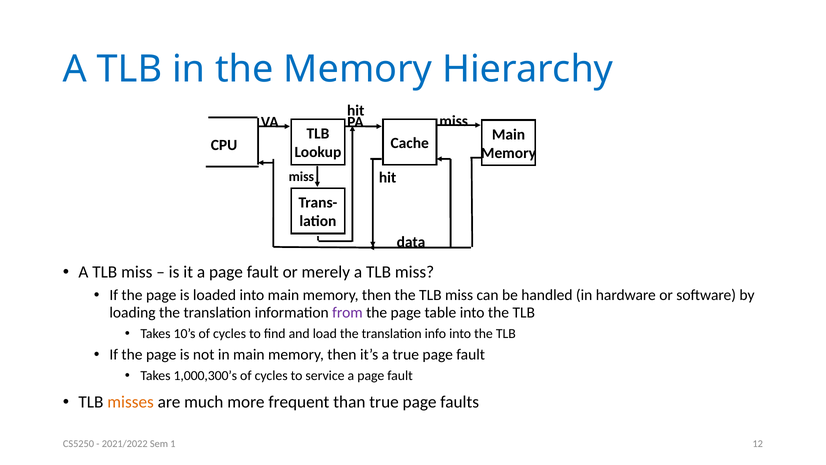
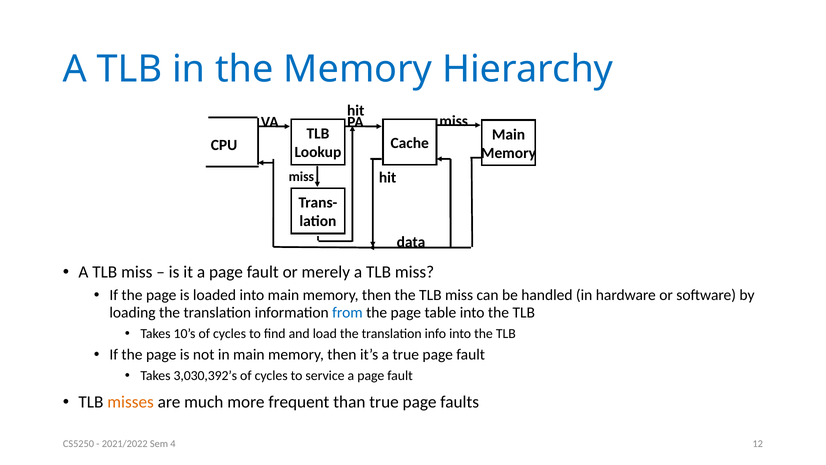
from colour: purple -> blue
1,000,300’s: 1,000,300’s -> 3,030,392’s
1: 1 -> 4
